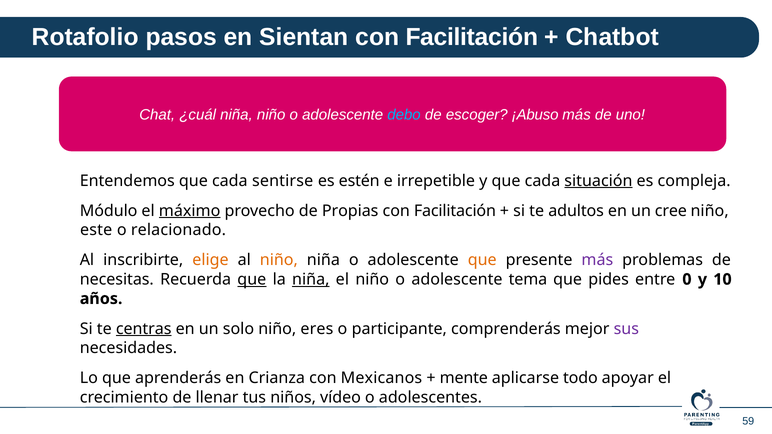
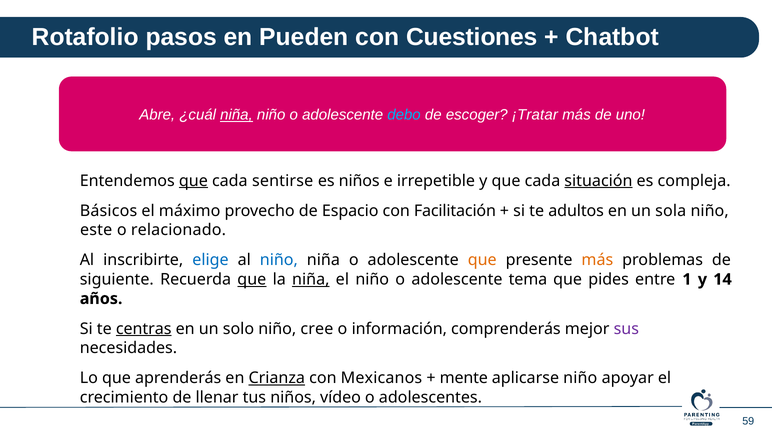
Sientan: Sientan -> Pueden
Facilitación at (472, 37): Facilitación -> Cuestiones
Chat: Chat -> Abre
niña at (236, 115) underline: none -> present
¡Abuso: ¡Abuso -> ¡Tratar
que at (193, 181) underline: none -> present
es estén: estén -> niños
Módulo: Módulo -> Básicos
máximo underline: present -> none
Propias: Propias -> Espacio
cree: cree -> sola
elige colour: orange -> blue
niño at (279, 260) colour: orange -> blue
más at (597, 260) colour: purple -> orange
necesitas: necesitas -> siguiente
0: 0 -> 1
10: 10 -> 14
eres: eres -> cree
participante: participante -> información
Crianza underline: none -> present
aplicarse todo: todo -> niño
